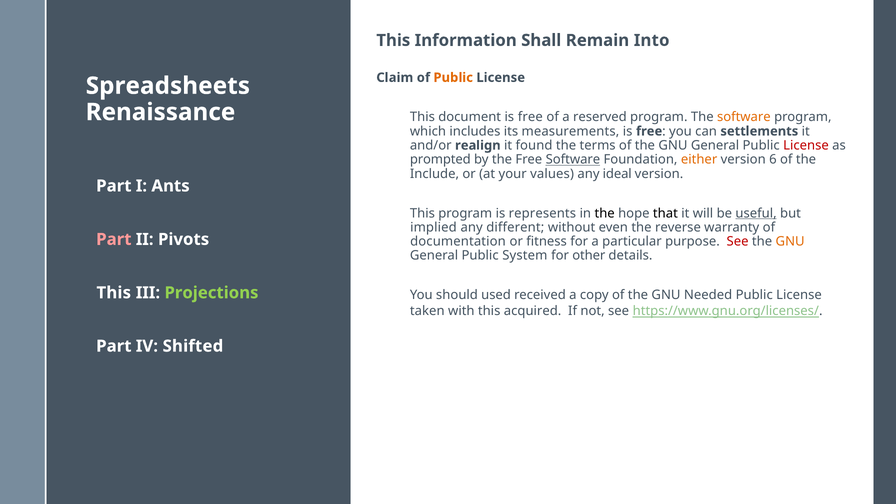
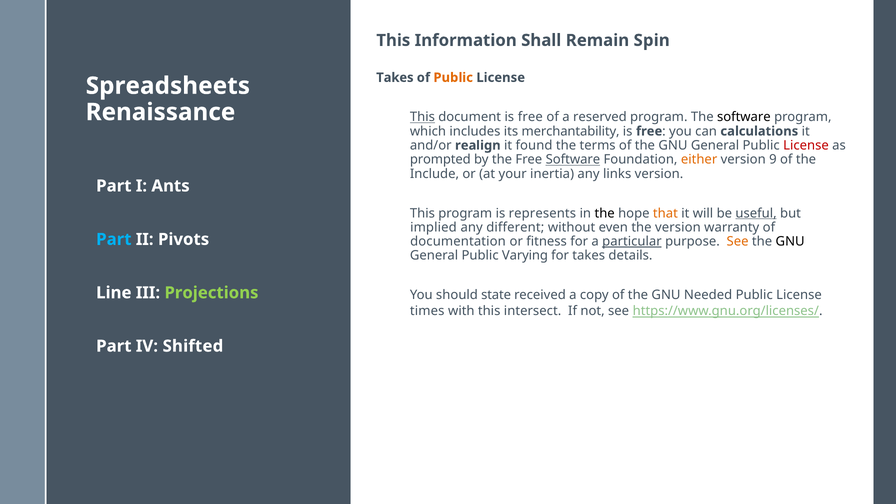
Into: Into -> Spin
Claim at (395, 78): Claim -> Takes
This at (422, 117) underline: none -> present
software at (744, 117) colour: orange -> black
measurements: measurements -> merchantability
settlements: settlements -> calculations
6: 6 -> 9
values: values -> inertia
ideal: ideal -> links
that colour: black -> orange
the reverse: reverse -> version
Part at (114, 239) colour: pink -> light blue
particular underline: none -> present
See at (738, 242) colour: red -> orange
GNU at (790, 242) colour: orange -> black
System: System -> Varying
for other: other -> takes
This at (114, 293): This -> Line
used: used -> state
taken: taken -> times
acquired: acquired -> intersect
